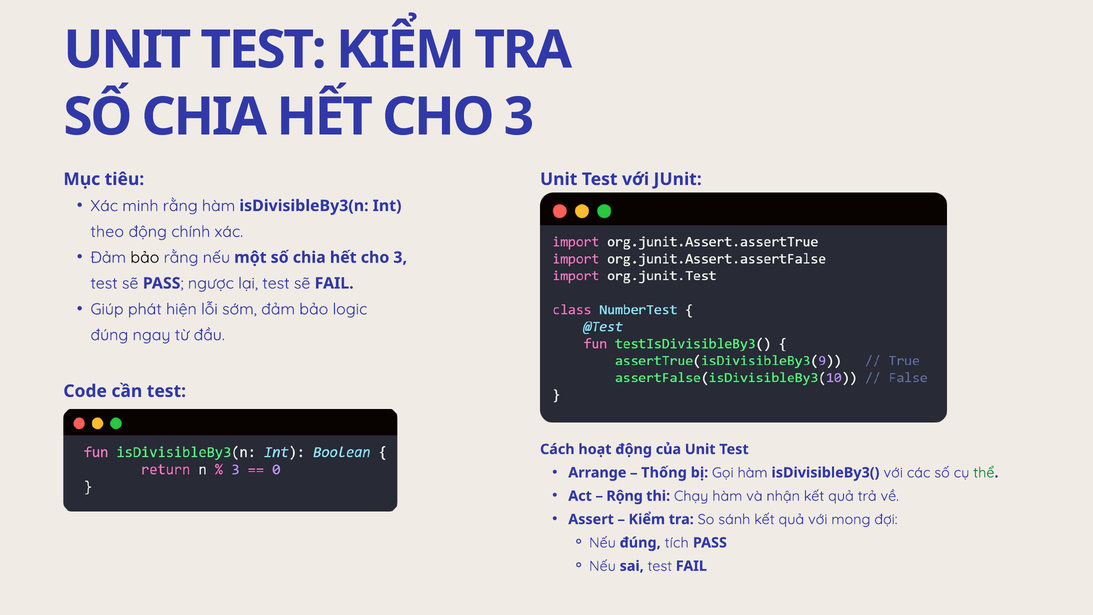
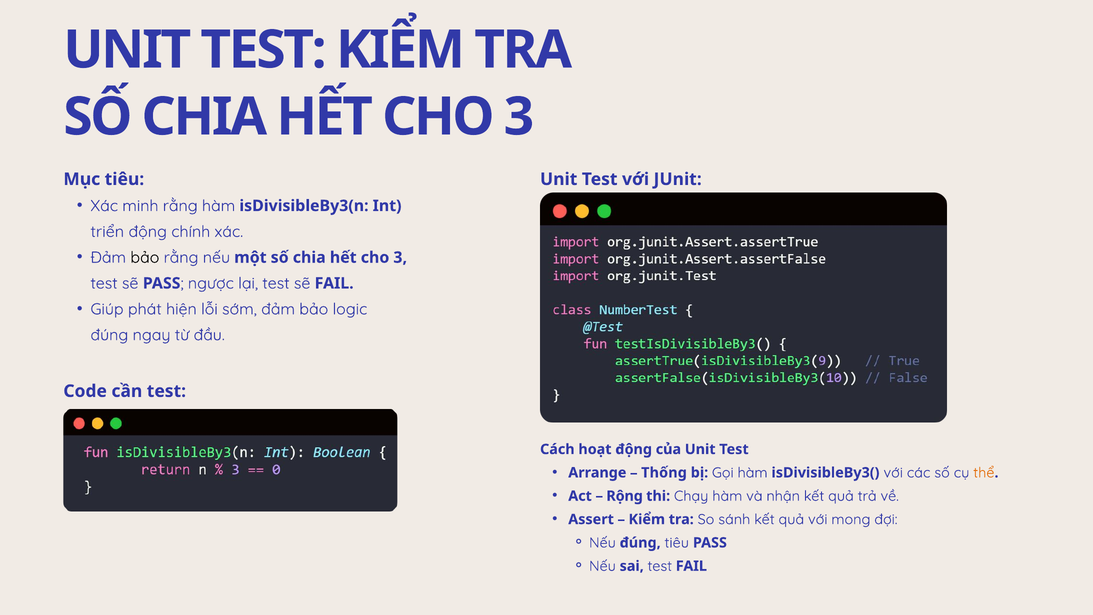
theo: theo -> triển
thể colour: green -> orange
đúng tích: tích -> tiêu
